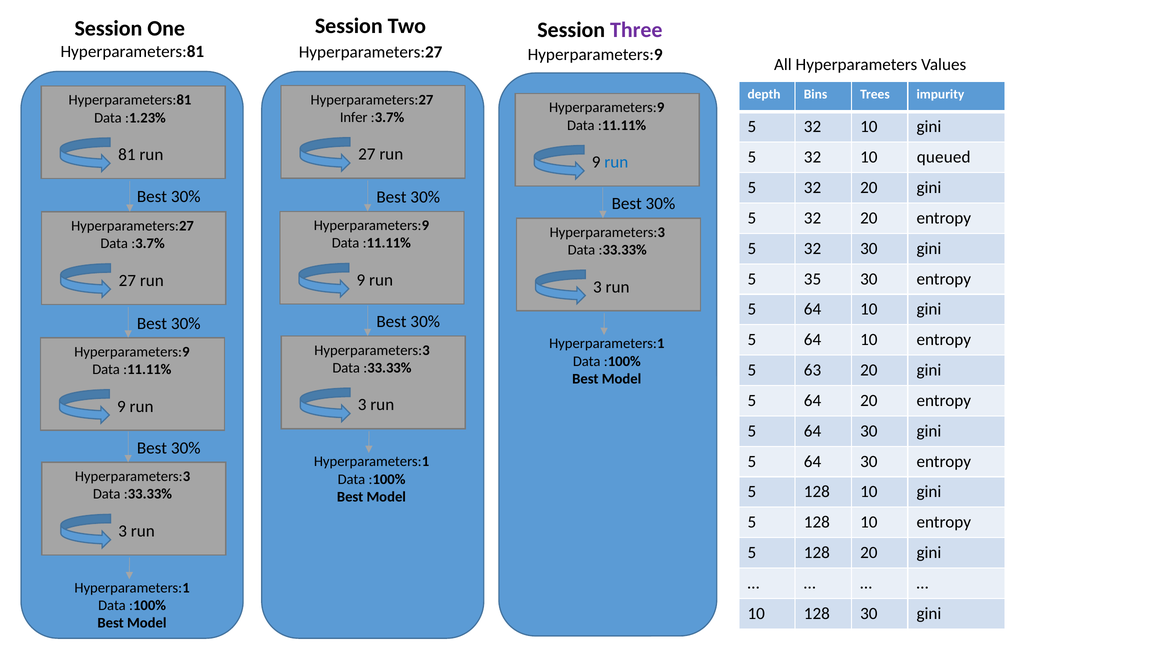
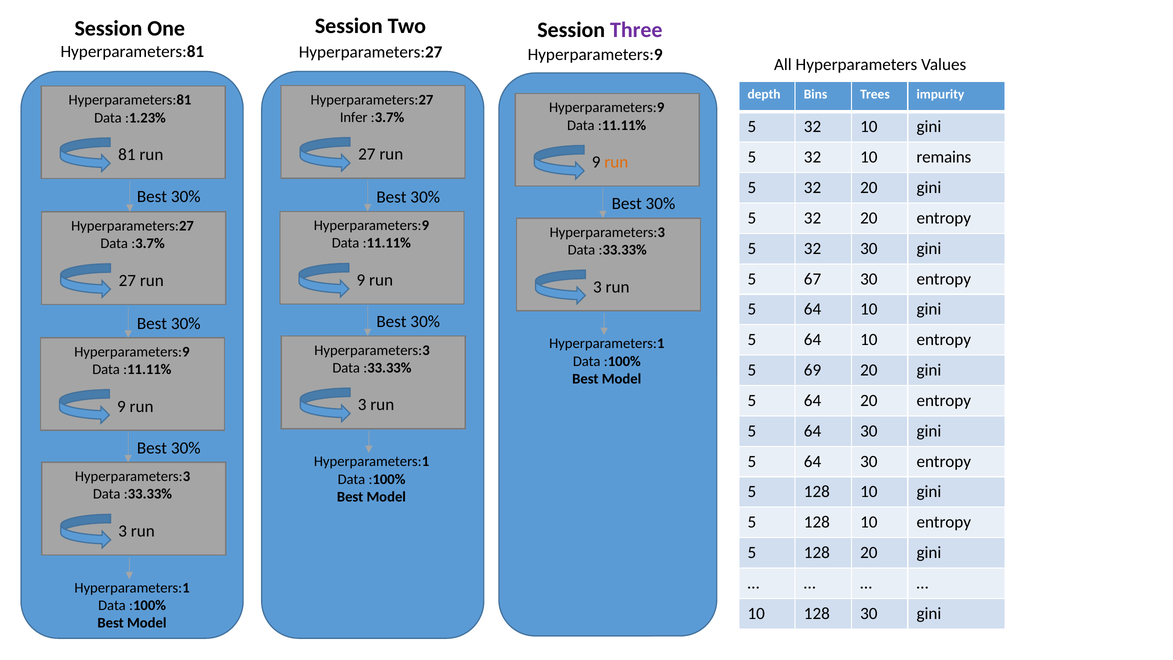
queued: queued -> remains
run at (616, 162) colour: blue -> orange
35: 35 -> 67
63: 63 -> 69
